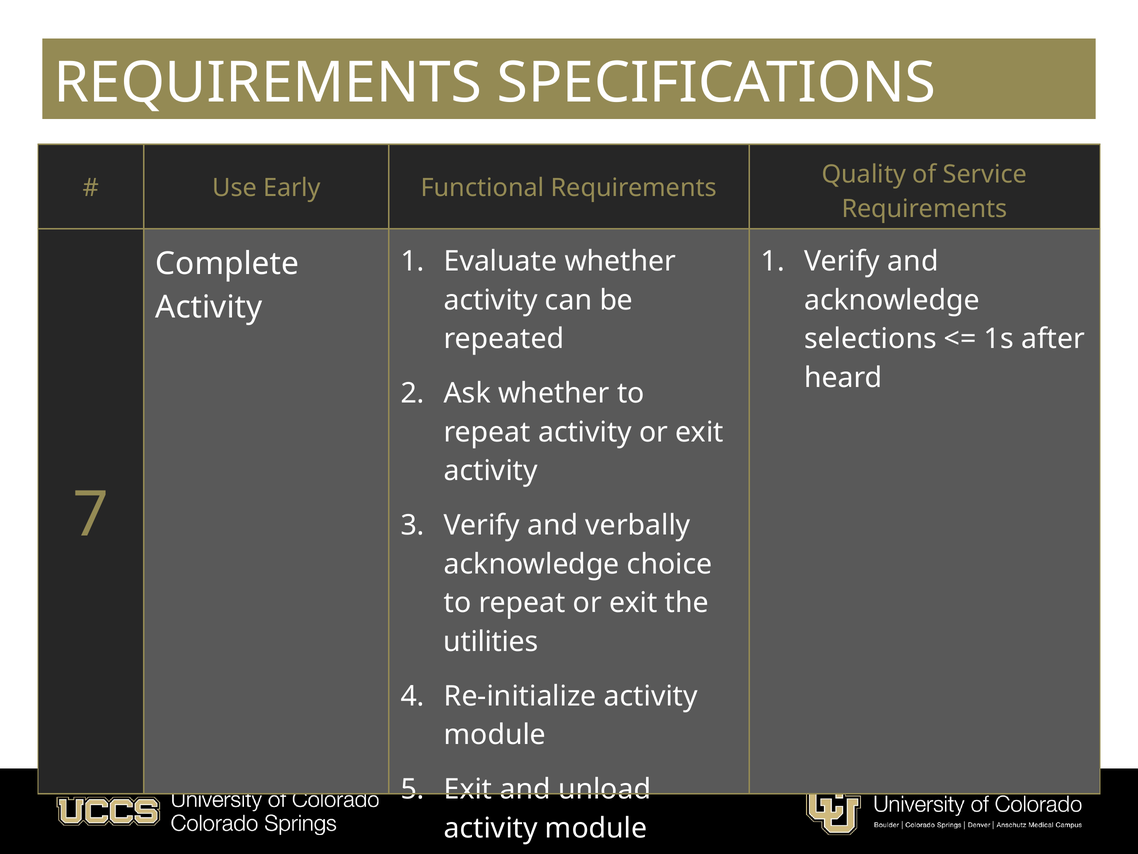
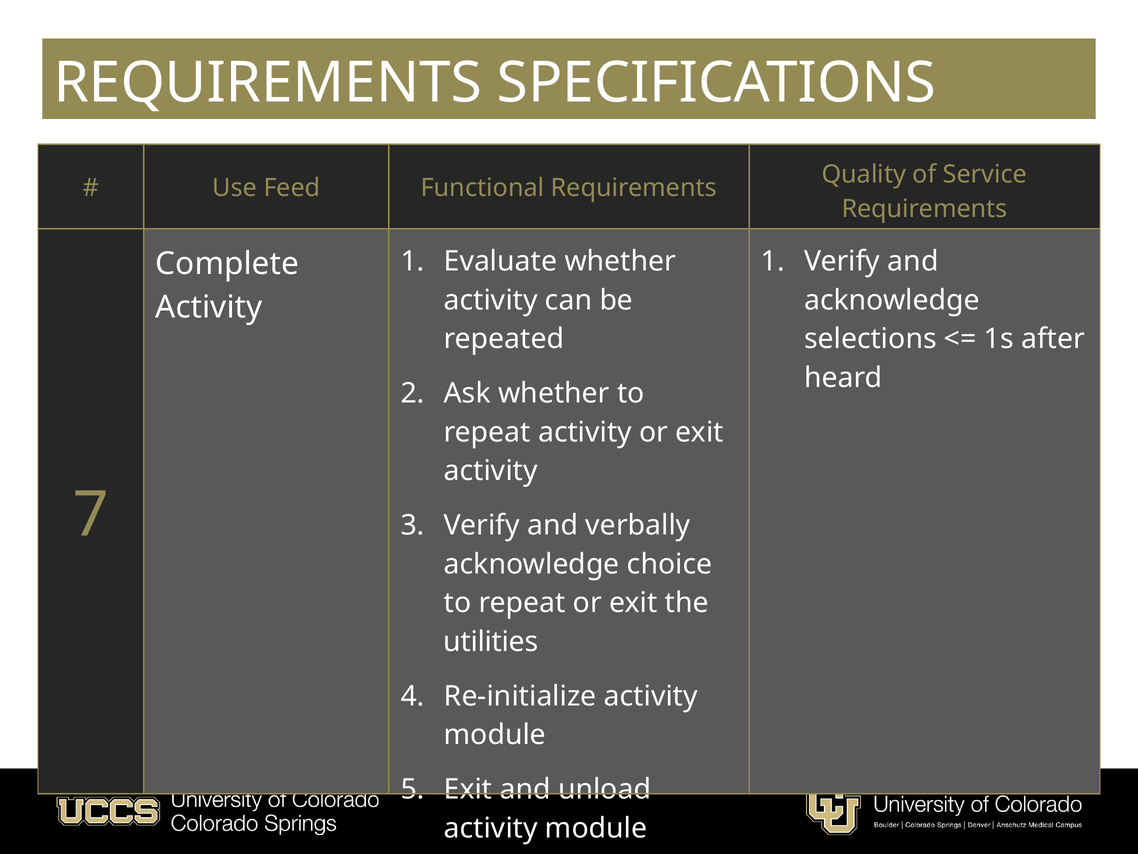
Early: Early -> Feed
